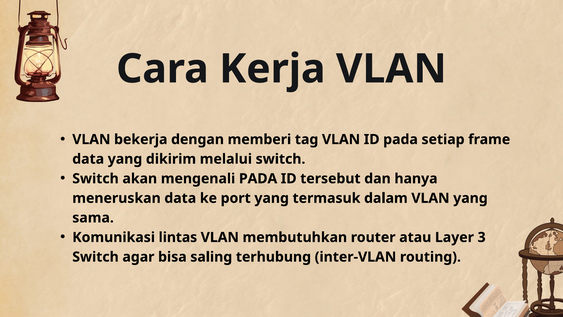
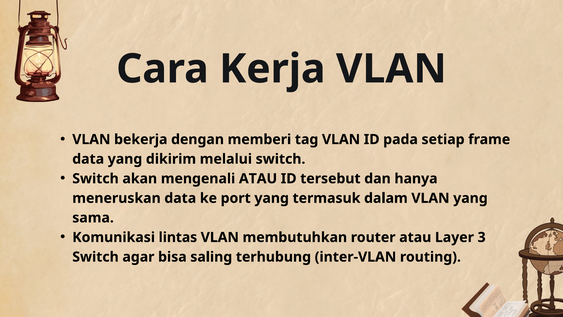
mengenali PADA: PADA -> ATAU
